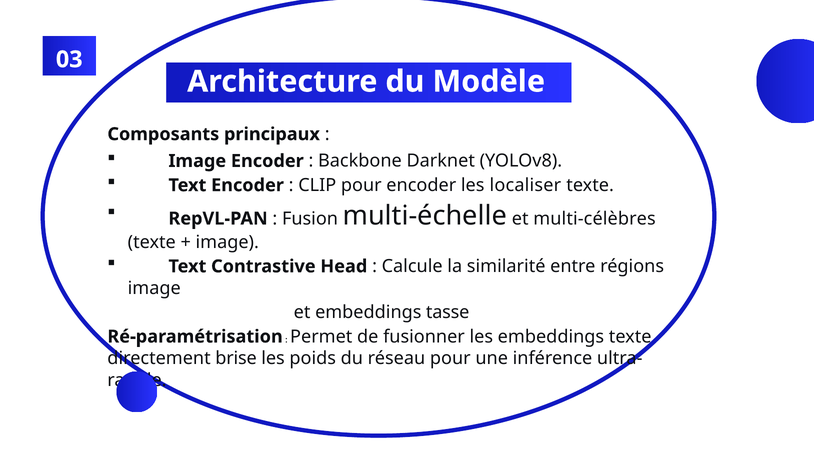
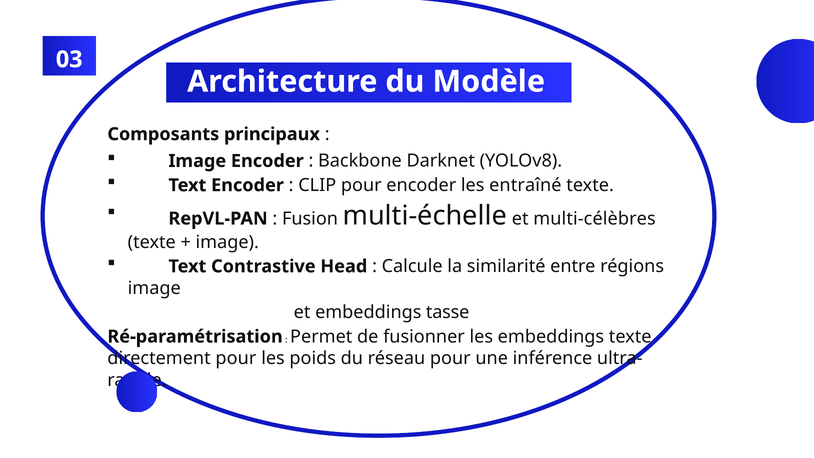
localiser: localiser -> entraîné
directement brise: brise -> pour
